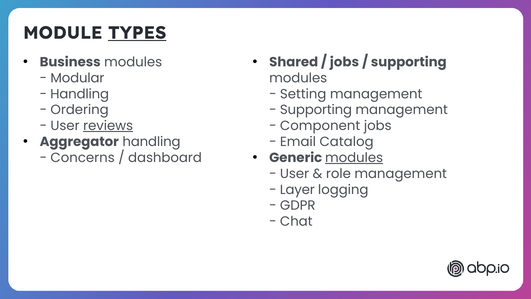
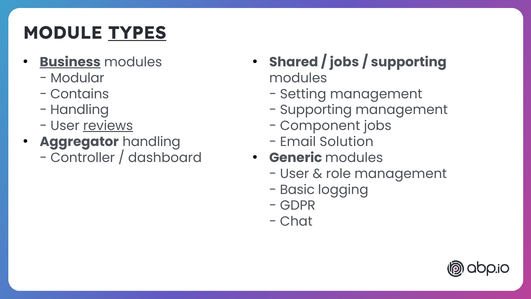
Business underline: none -> present
Handling at (80, 94): Handling -> Contains
Ordering at (80, 110): Ordering -> Handling
Catalog: Catalog -> Solution
modules at (354, 158) underline: present -> none
Concerns: Concerns -> Controller
Layer: Layer -> Basic
